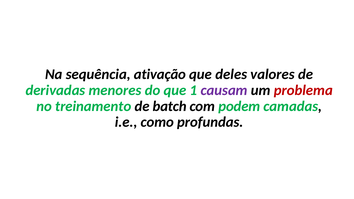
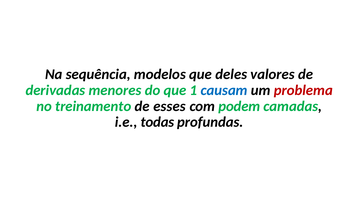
ativação: ativação -> modelos
causam colour: purple -> blue
batch: batch -> esses
como: como -> todas
